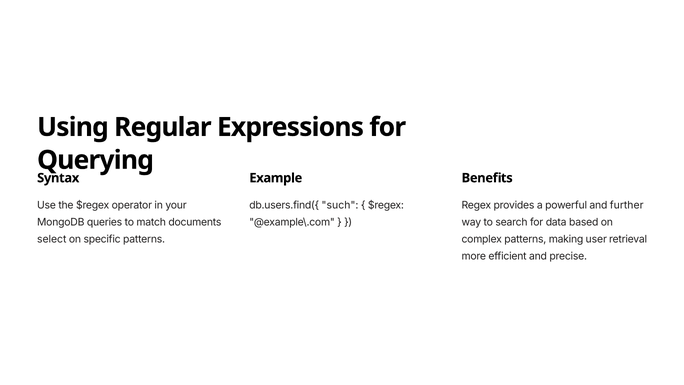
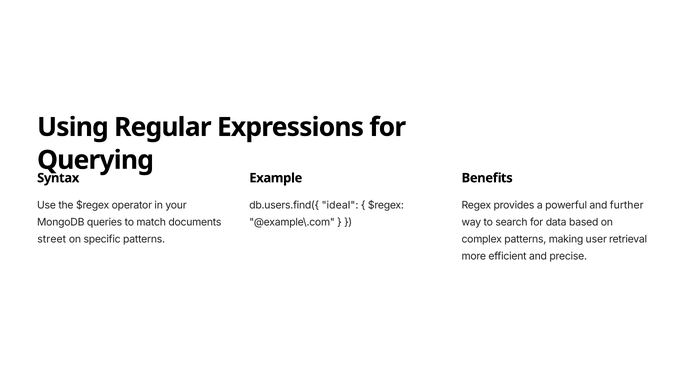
such: such -> ideal
select: select -> street
